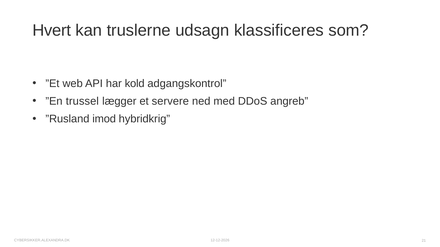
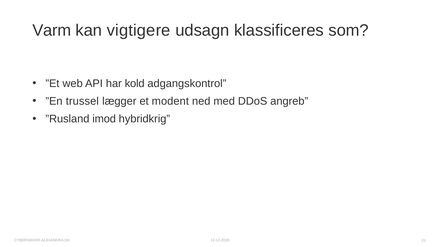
Hvert: Hvert -> Varm
truslerne: truslerne -> vigtigere
servere: servere -> modent
